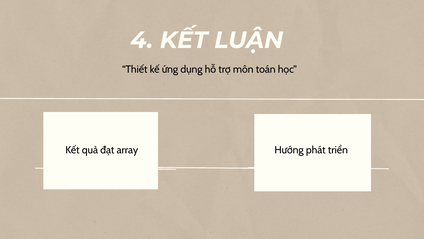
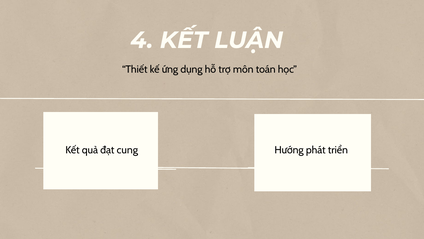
array: array -> cung
